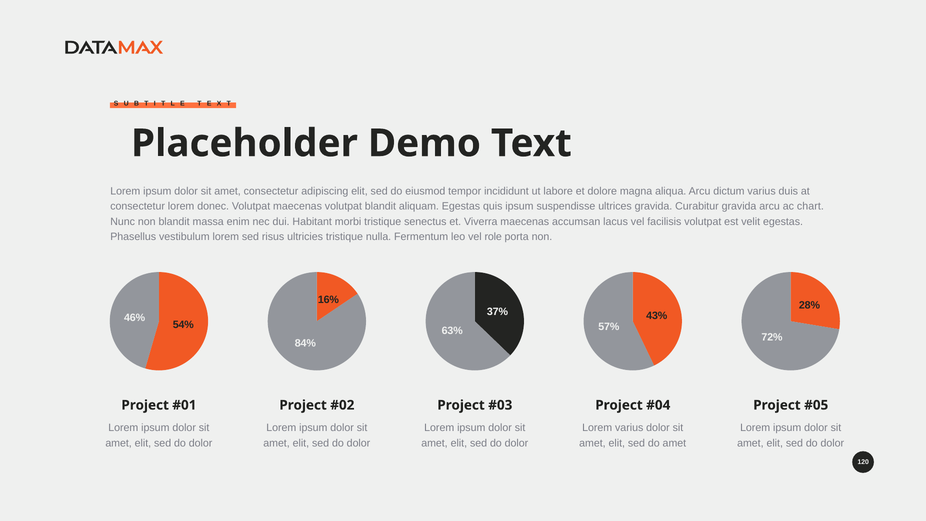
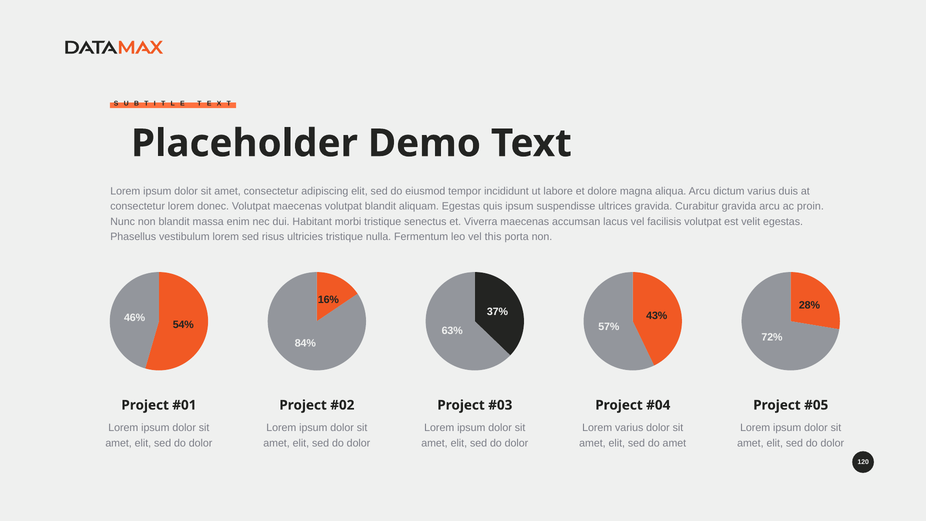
chart: chart -> proin
role: role -> this
